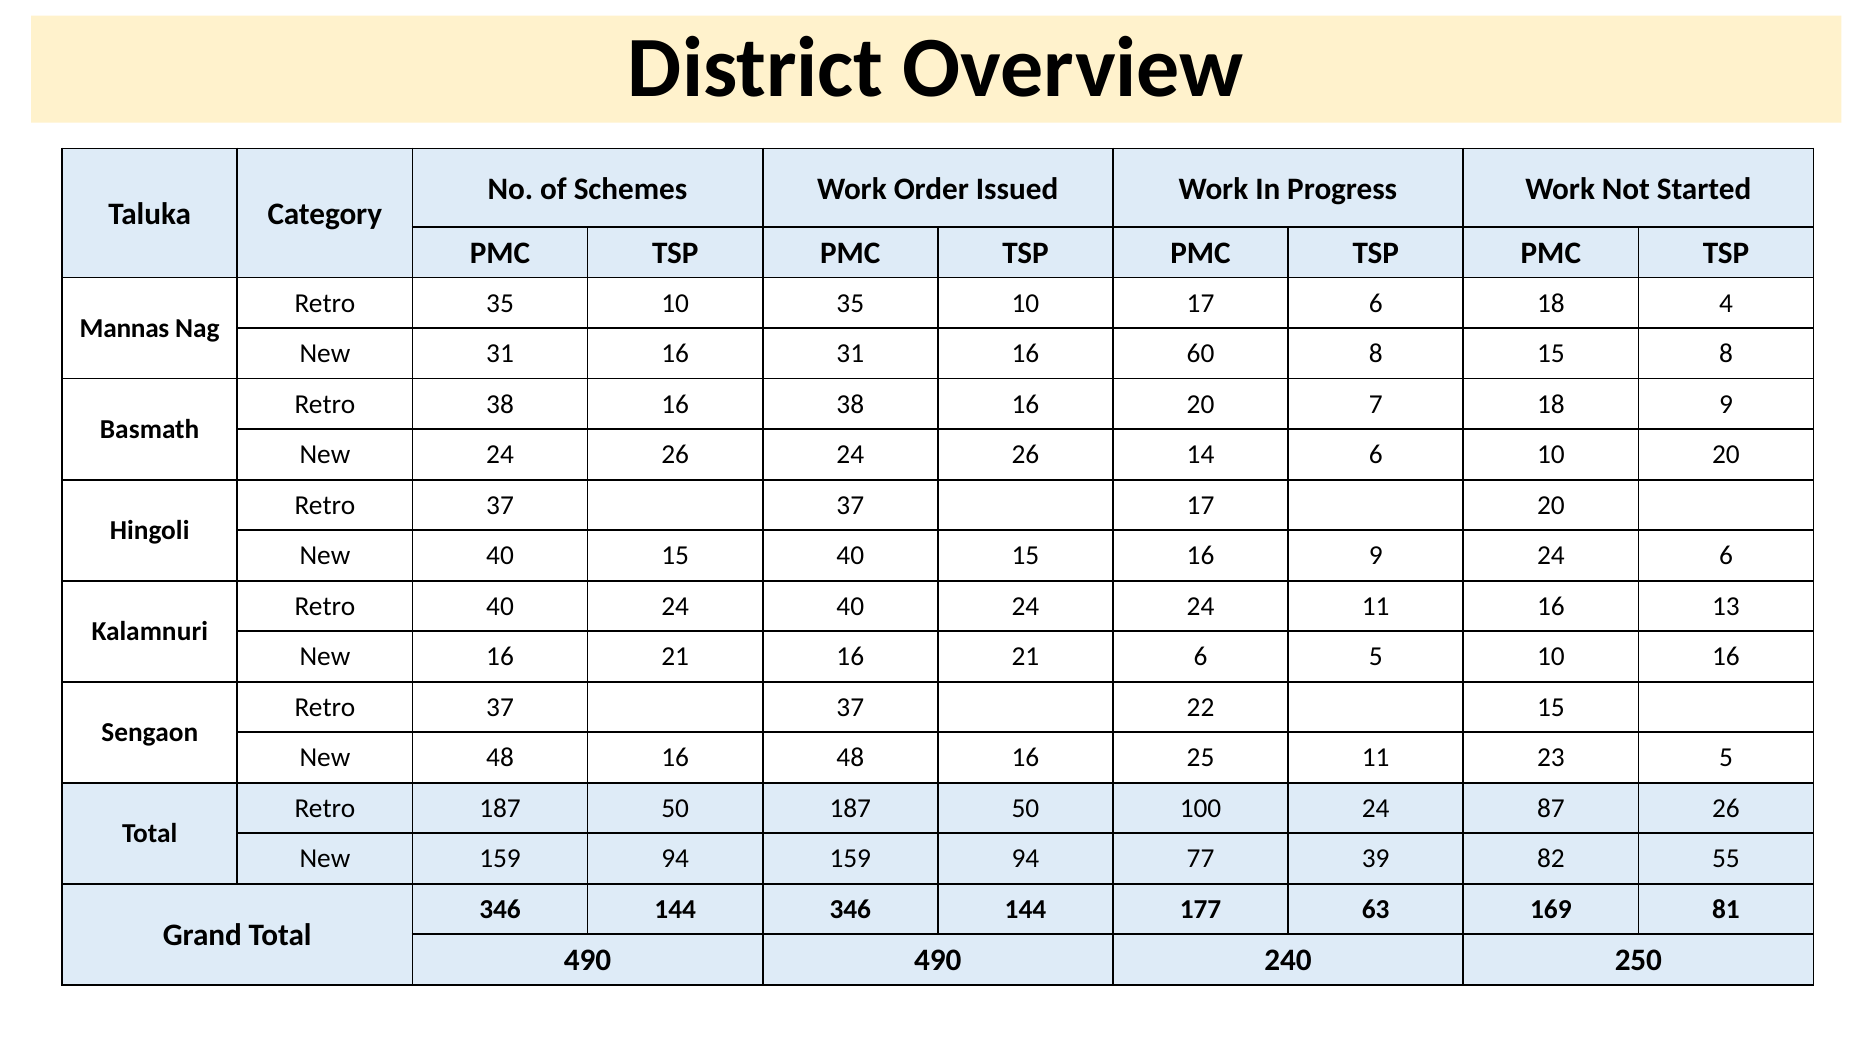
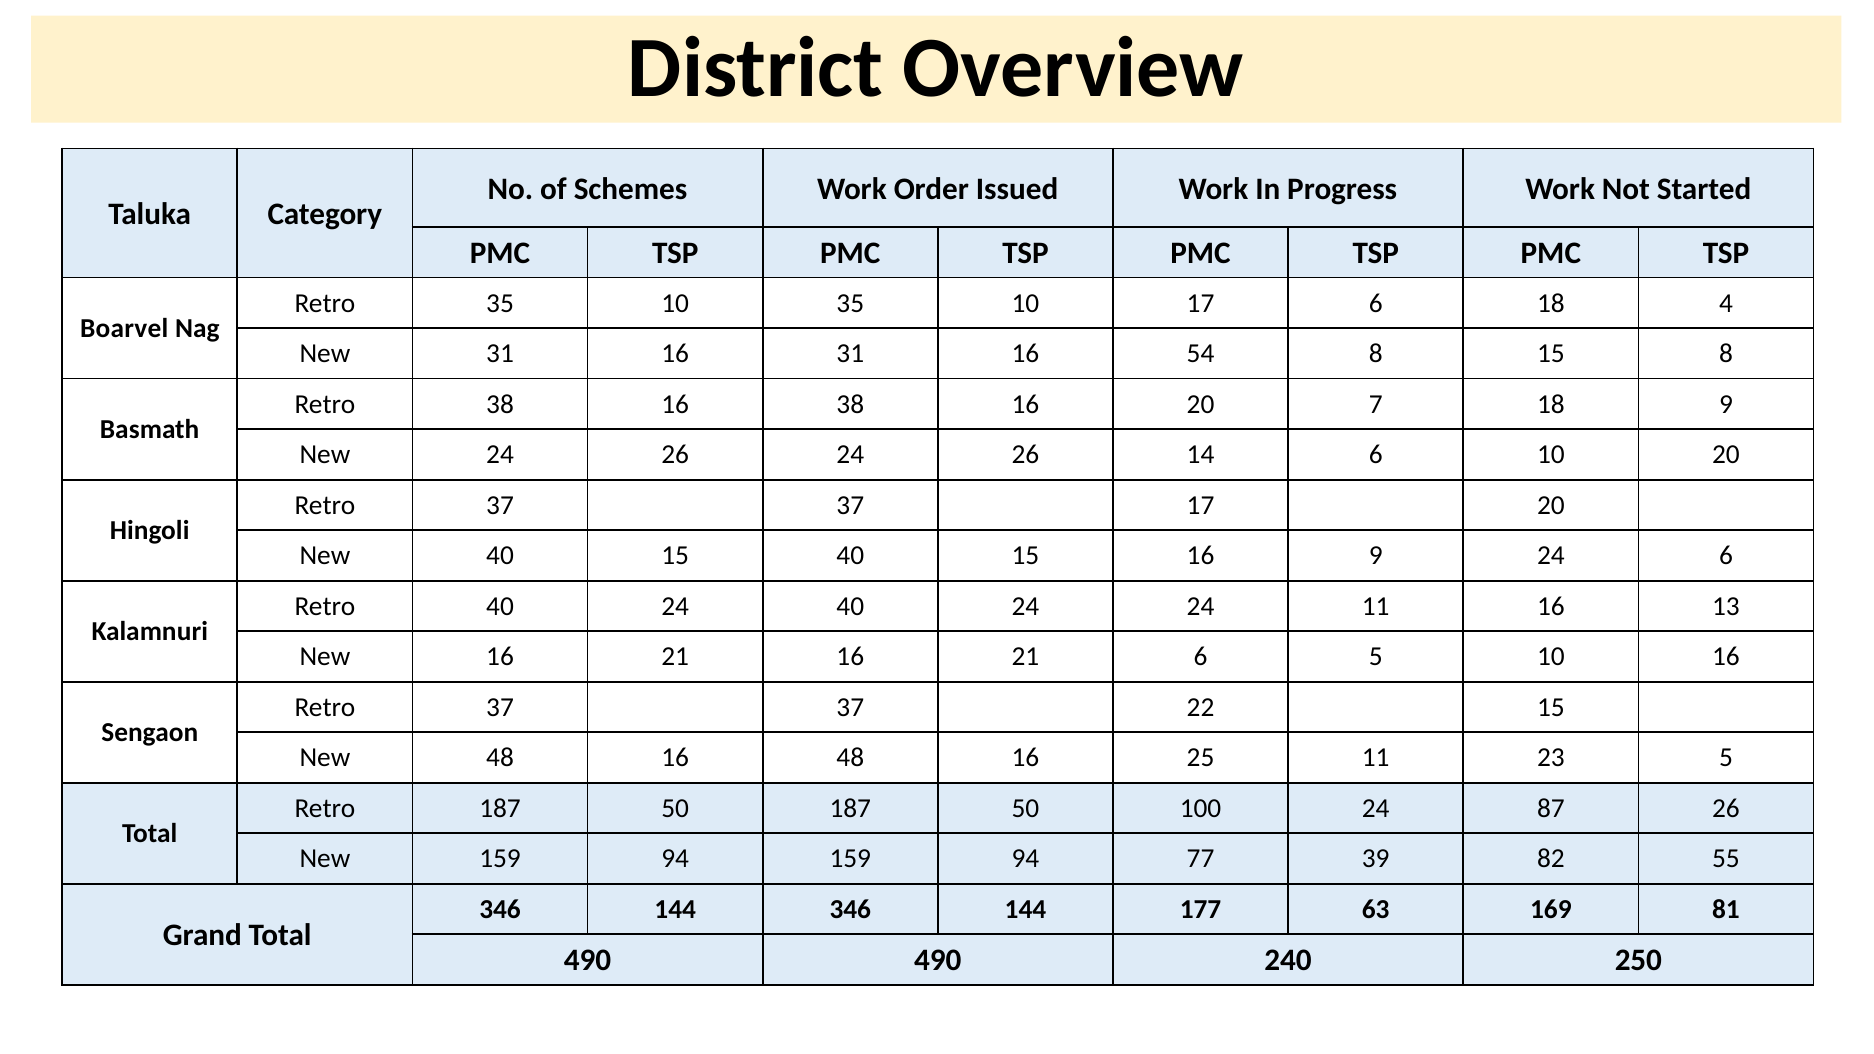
Mannas: Mannas -> Boarvel
60: 60 -> 54
